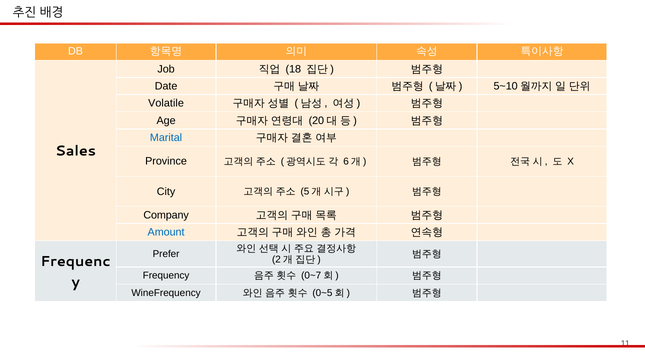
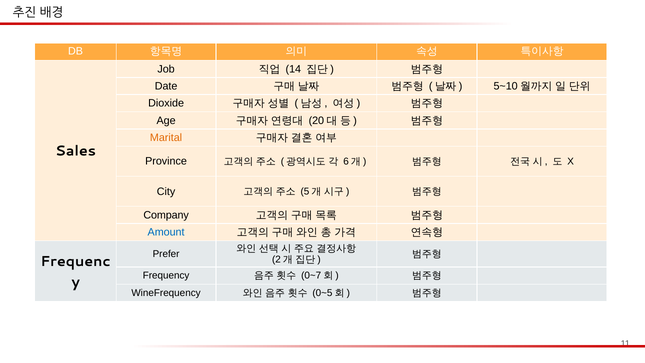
18: 18 -> 14
Volatile: Volatile -> Dioxide
Marital colour: blue -> orange
